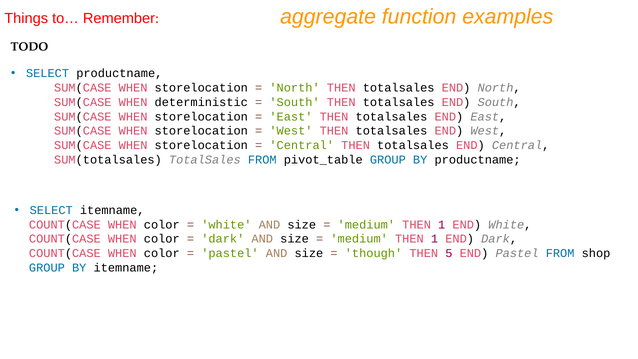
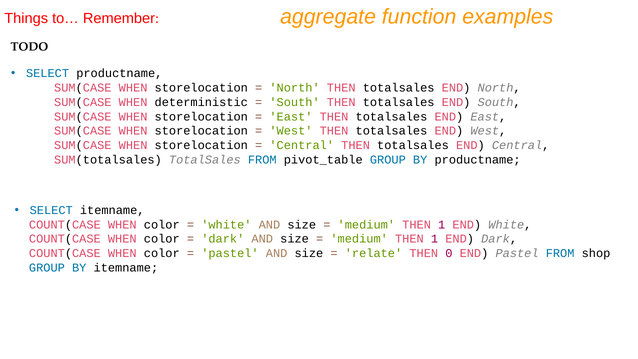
though: though -> relate
5: 5 -> 0
